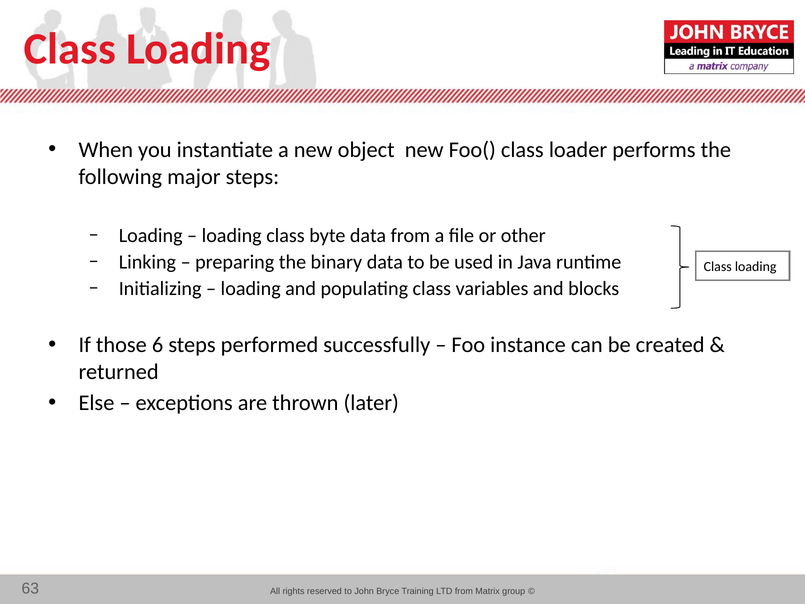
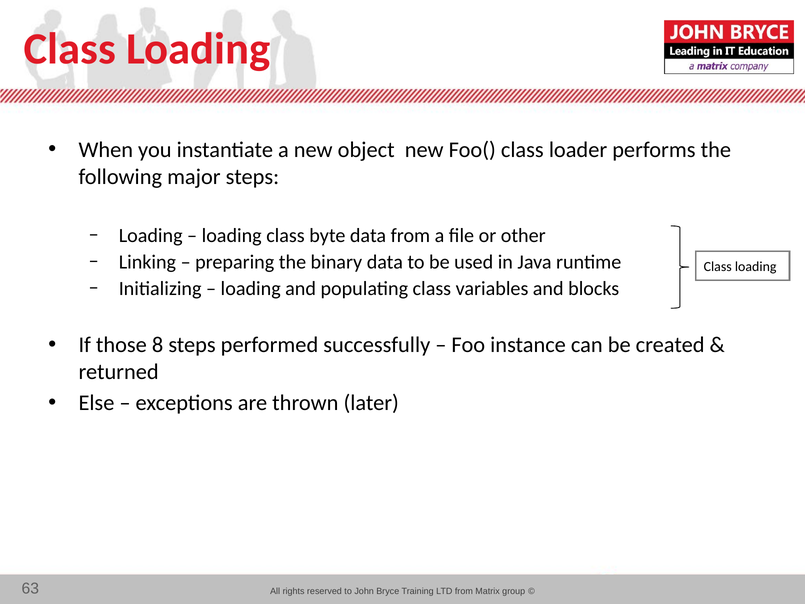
6: 6 -> 8
